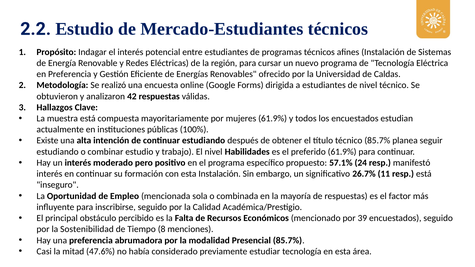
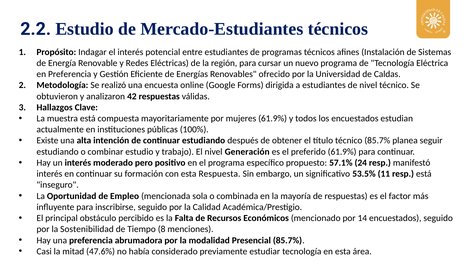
Habilidades: Habilidades -> Generación
esta Instalación: Instalación -> Respuesta
26.7%: 26.7% -> 53.5%
39: 39 -> 14
